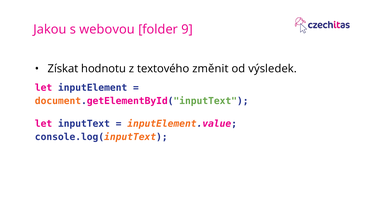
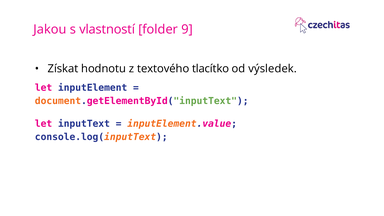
webovou: webovou -> vlastností
změnit: změnit -> tlacítko
